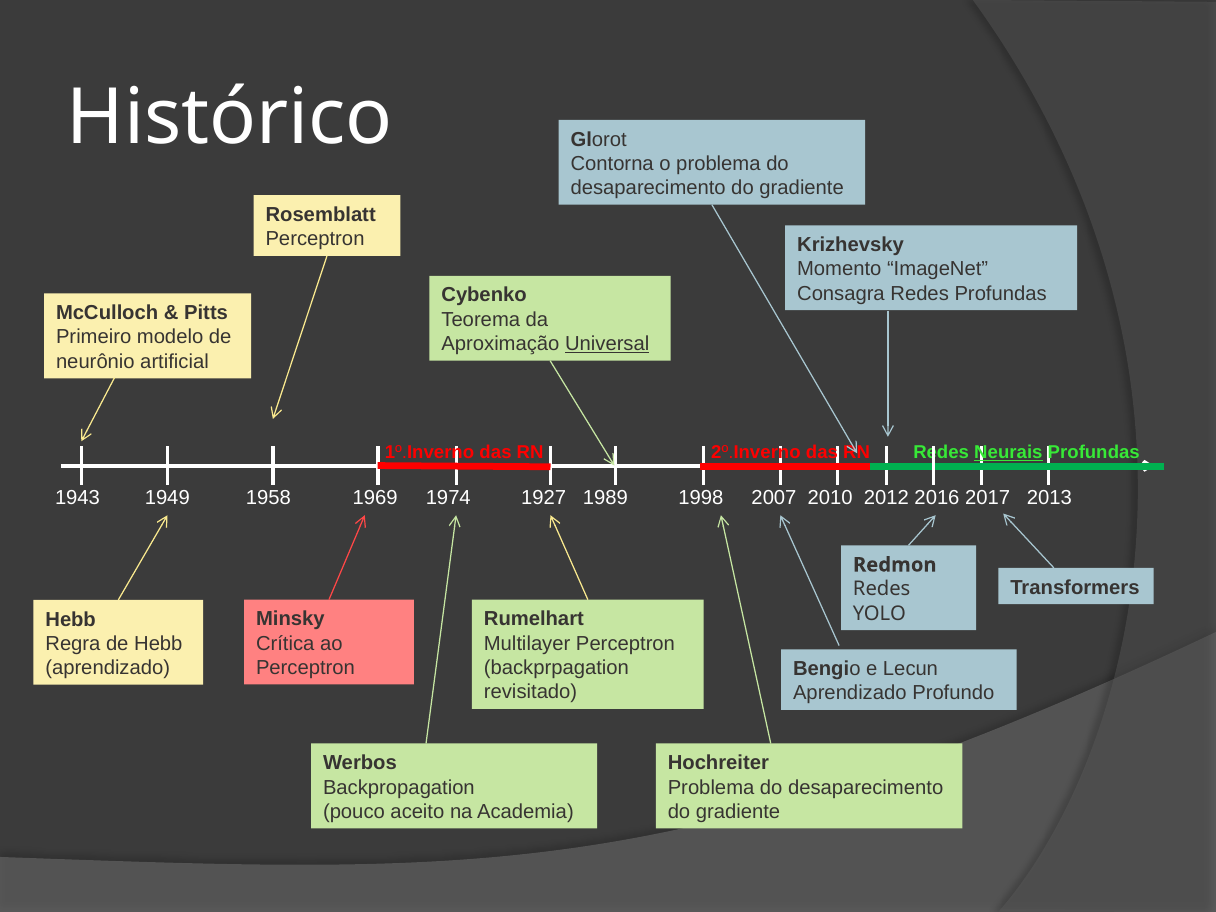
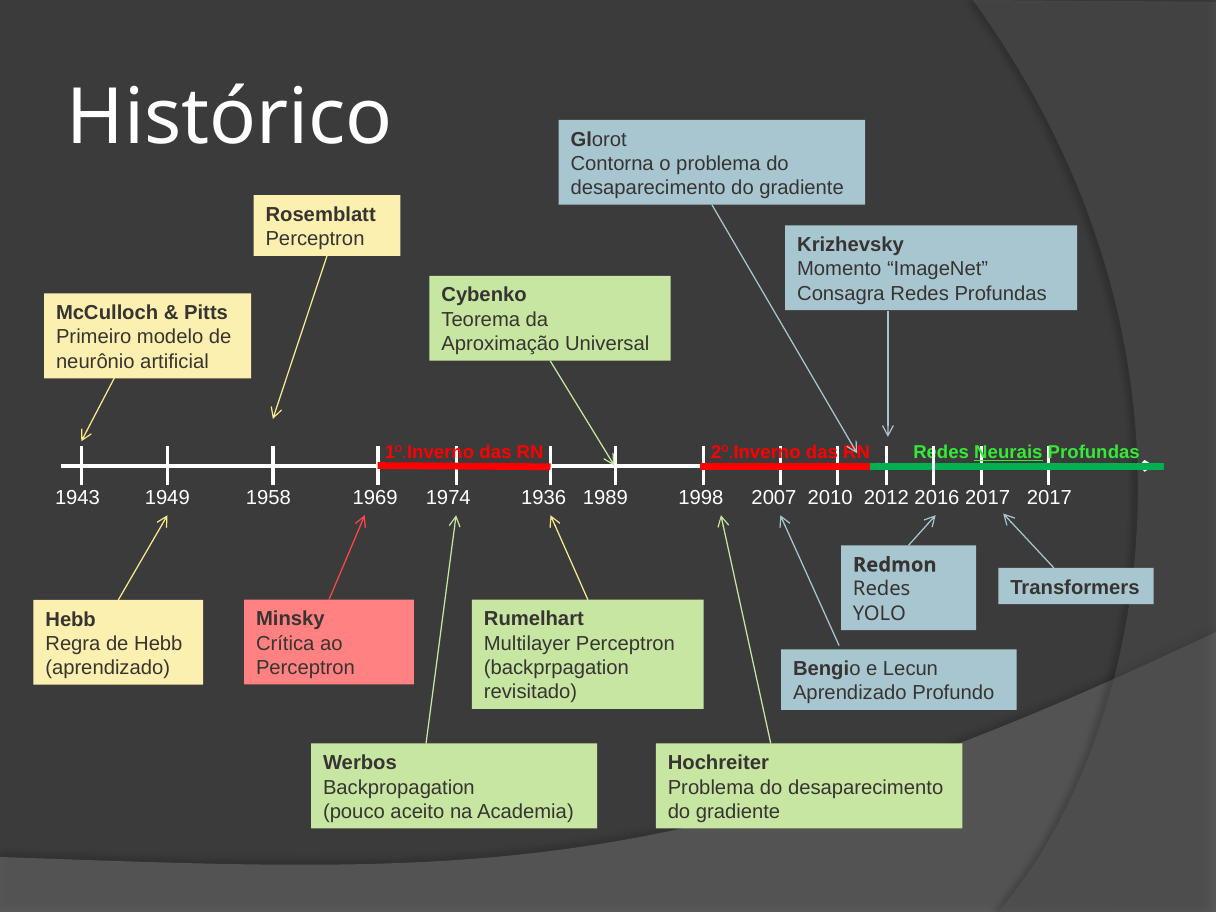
Universal underline: present -> none
1927: 1927 -> 1936
2017 2013: 2013 -> 2017
